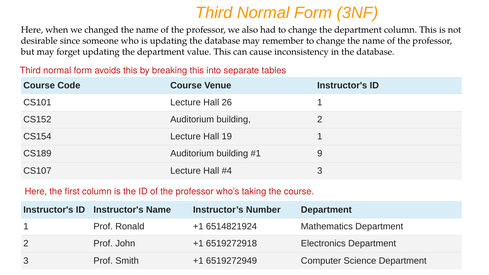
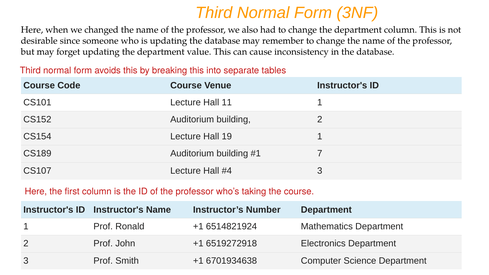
26: 26 -> 11
9: 9 -> 7
6519272949: 6519272949 -> 6701934638
